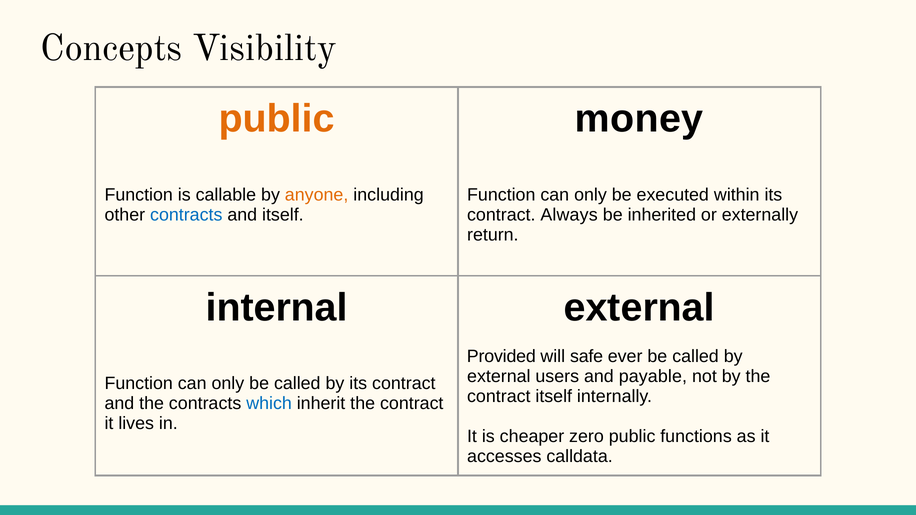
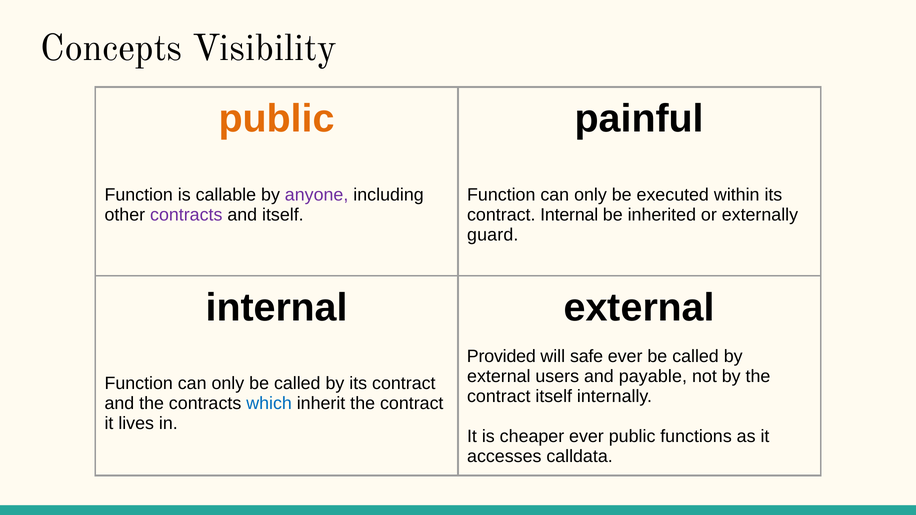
money: money -> painful
anyone colour: orange -> purple
contracts at (186, 215) colour: blue -> purple
contract Always: Always -> Internal
return: return -> guard
cheaper zero: zero -> ever
